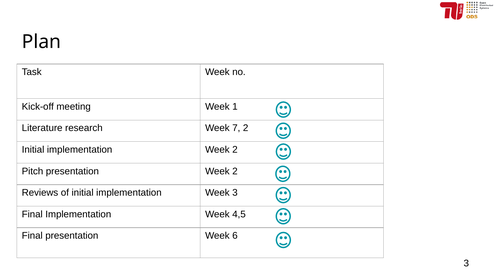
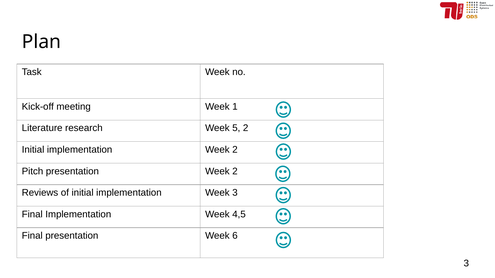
7: 7 -> 5
